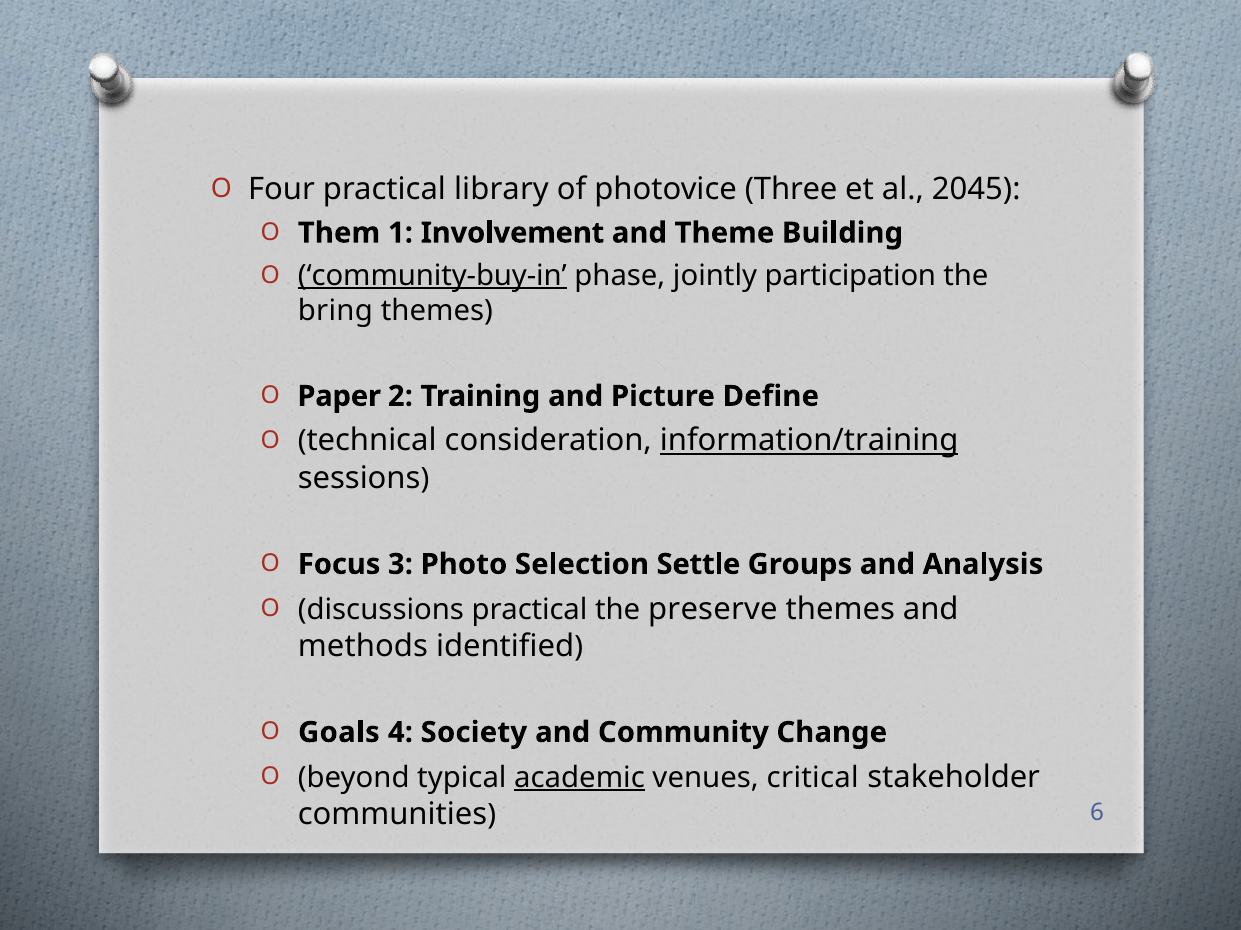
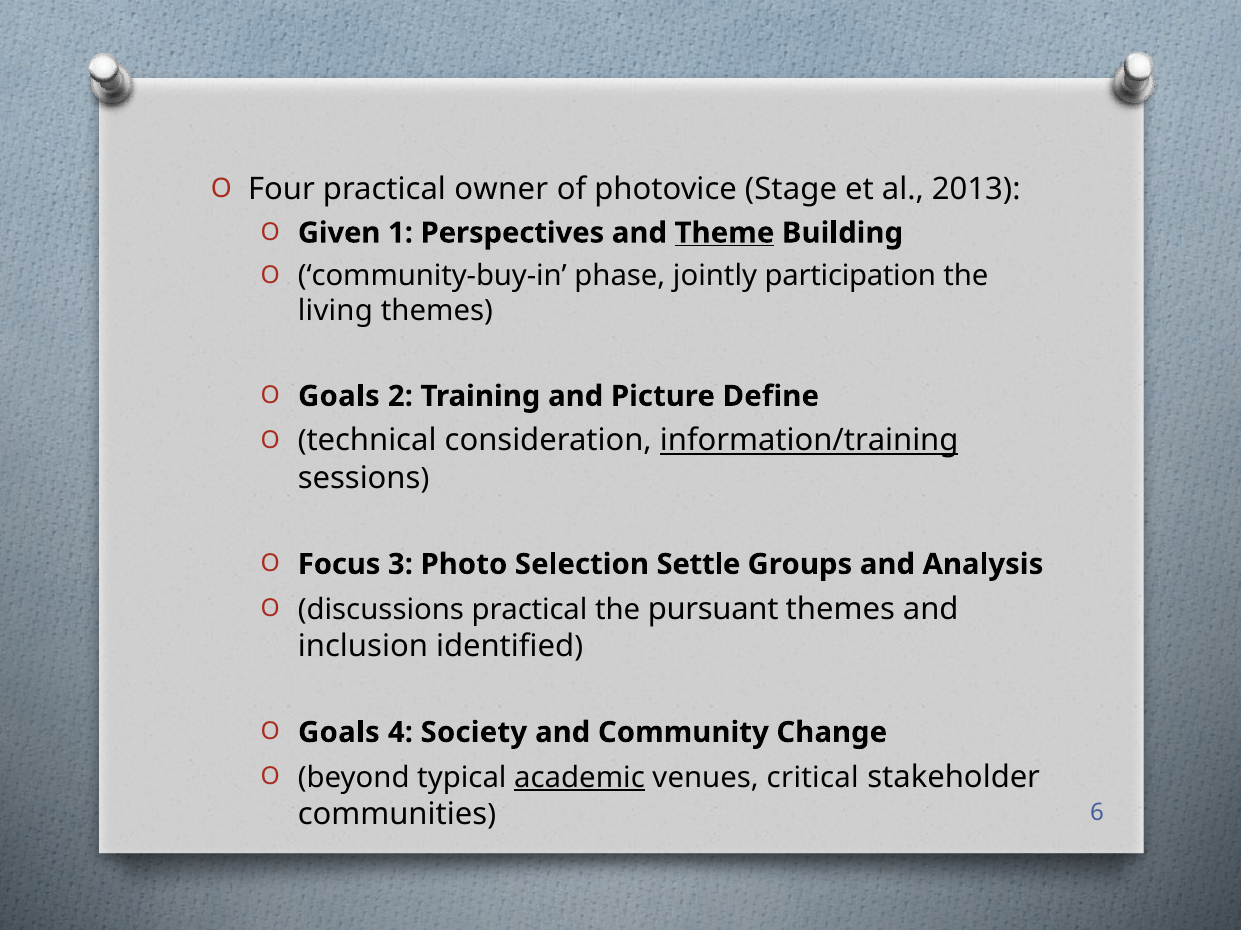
library: library -> owner
Three: Three -> Stage
2045: 2045 -> 2013
Them: Them -> Given
Involvement: Involvement -> Perspectives
Theme underline: none -> present
community-buy-in underline: present -> none
bring: bring -> living
Paper at (339, 396): Paper -> Goals
preserve: preserve -> pursuant
methods: methods -> inclusion
